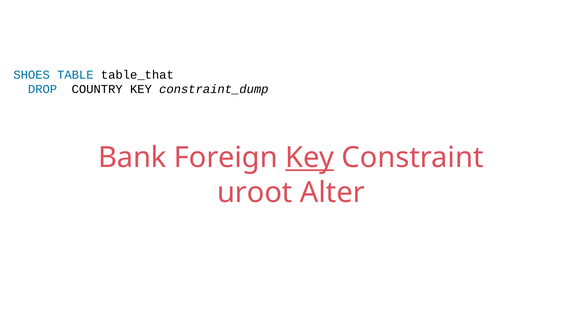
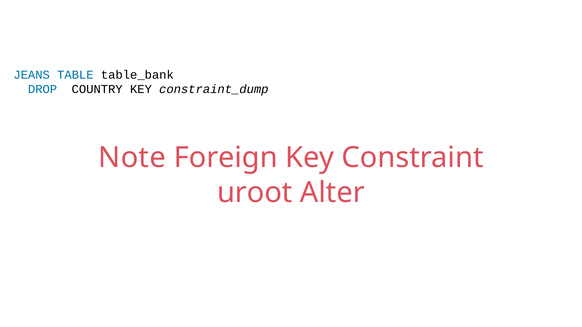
SHOES: SHOES -> JEANS
table_that: table_that -> table_bank
Bank: Bank -> Note
Key at (310, 158) underline: present -> none
